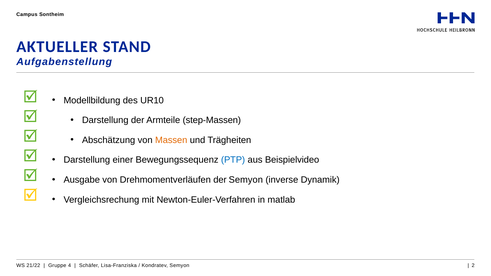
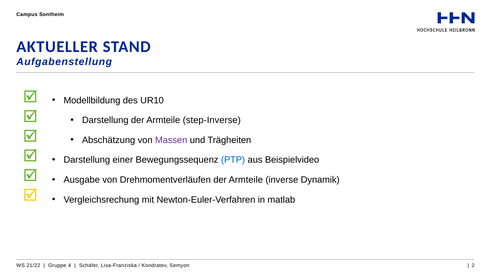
step-Massen: step-Massen -> step-Inverse
Massen colour: orange -> purple
Drehmomentverläufen der Semyon: Semyon -> Armteile
